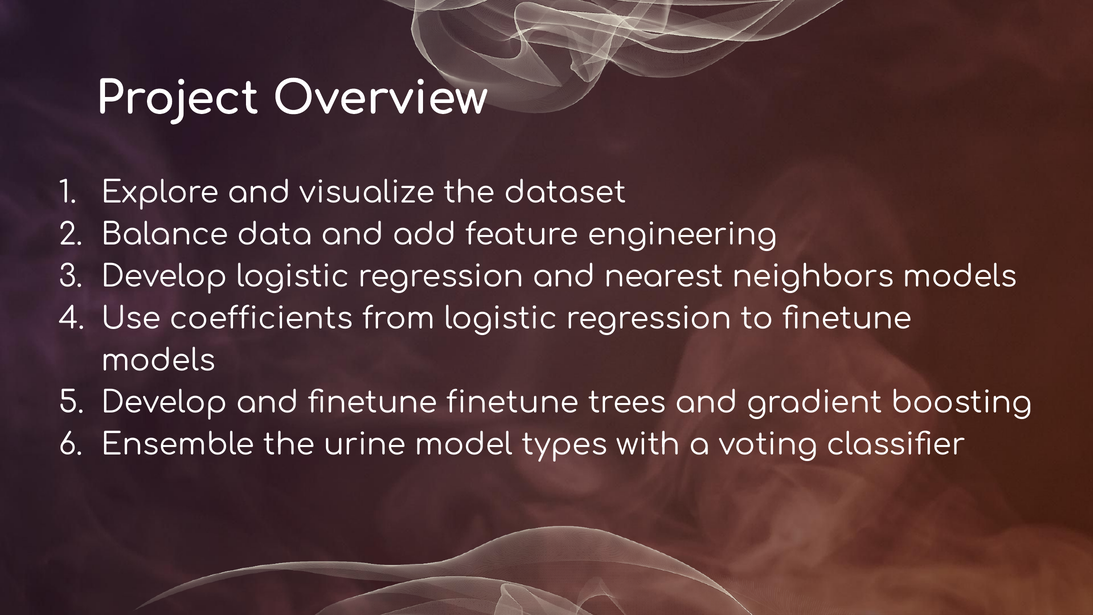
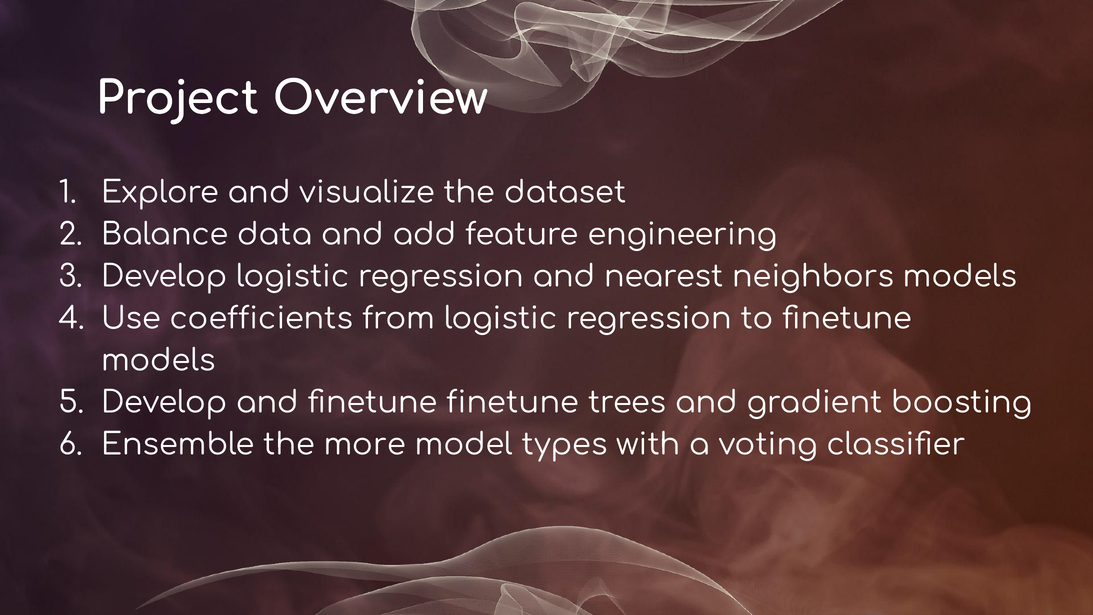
urine: urine -> more
